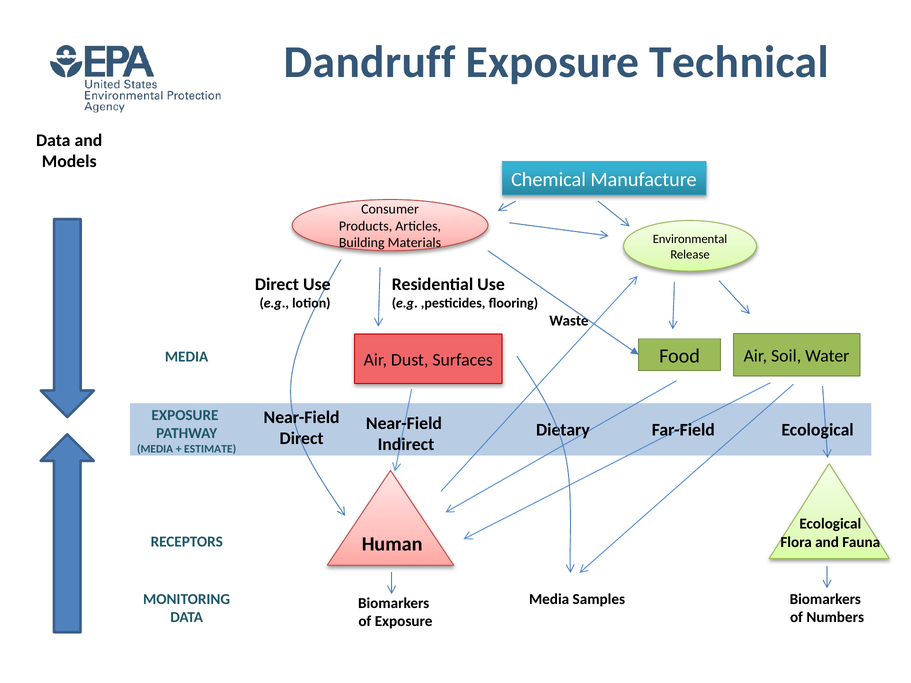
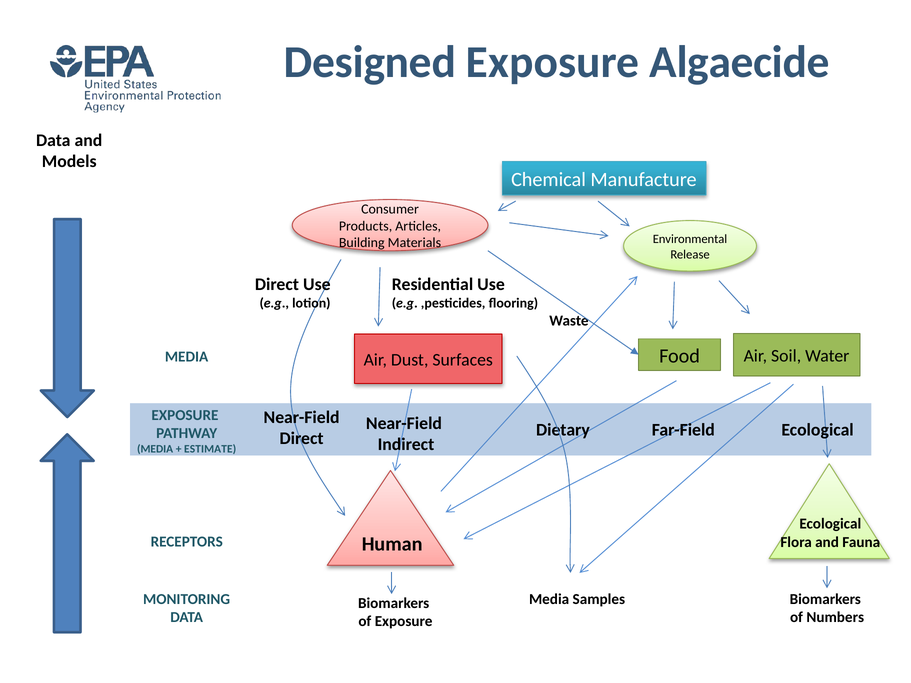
Dandruff: Dandruff -> Designed
Technical: Technical -> Algaecide
